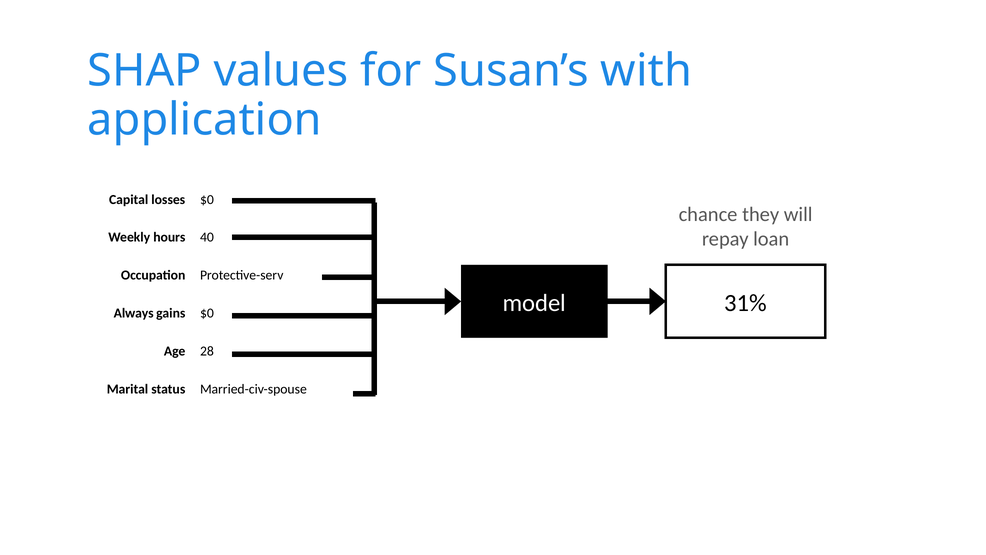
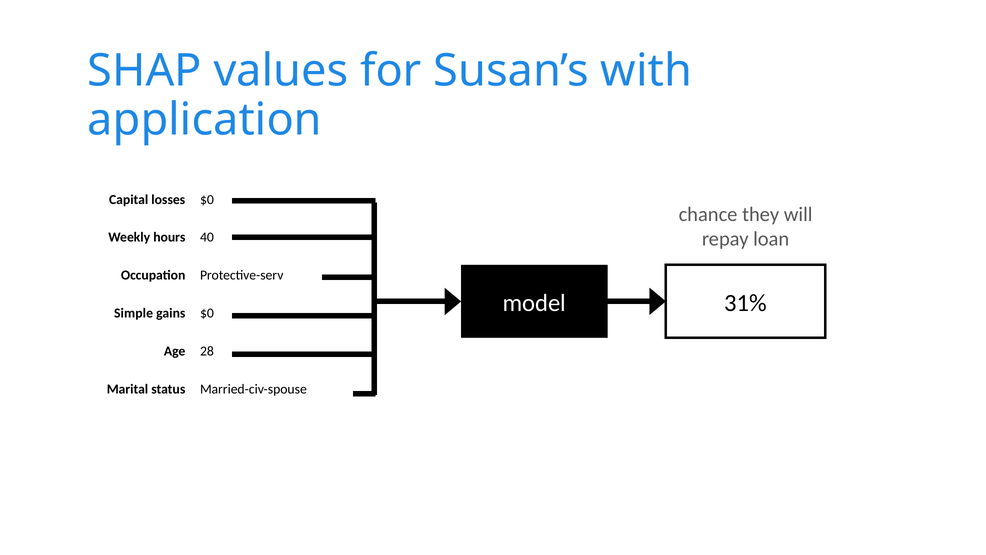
Always: Always -> Simple
